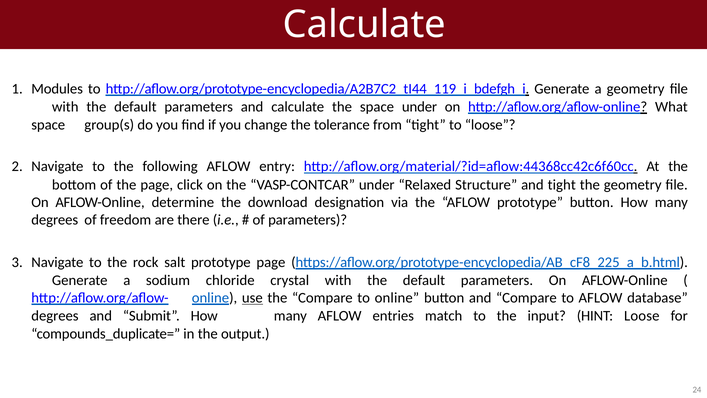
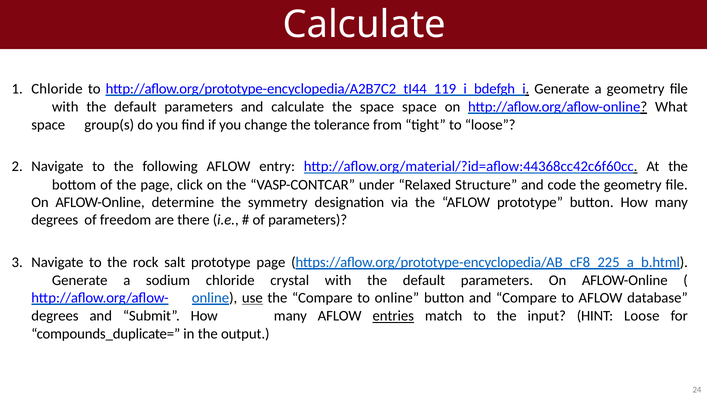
Modules at (57, 89): Modules -> Chloride
space under: under -> space
and tight: tight -> code
download: download -> symmetry
entries underline: none -> present
